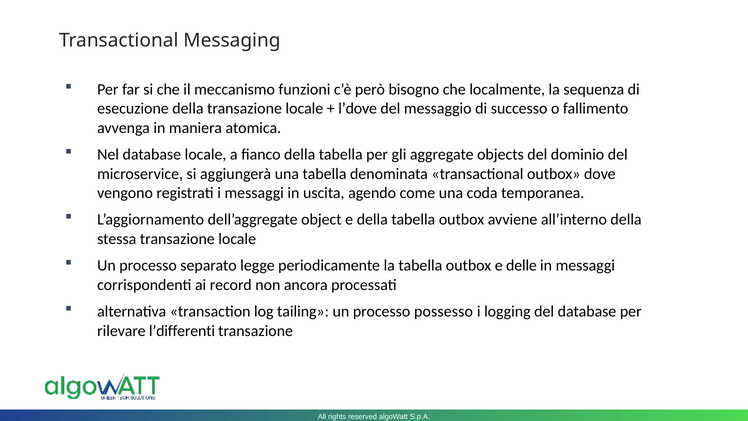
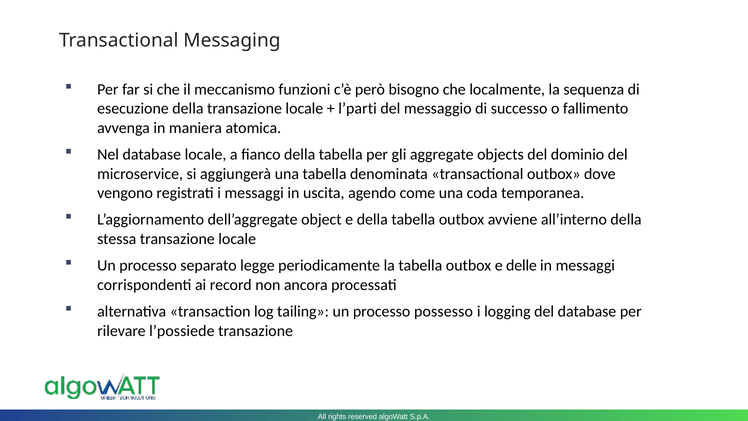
l’dove: l’dove -> l’parti
l’differenti: l’differenti -> l’possiede
